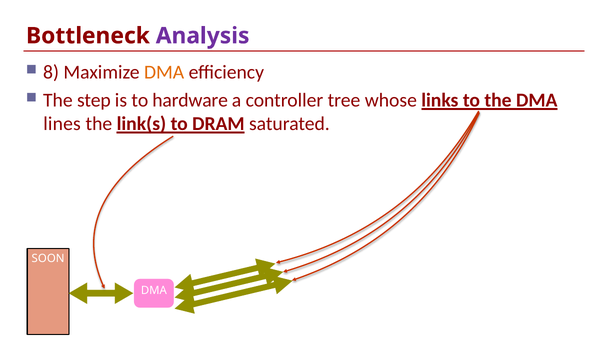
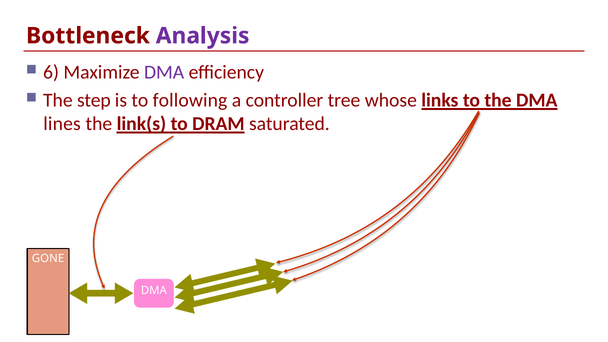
8: 8 -> 6
DMA at (164, 72) colour: orange -> purple
hardware: hardware -> following
SOON: SOON -> GONE
